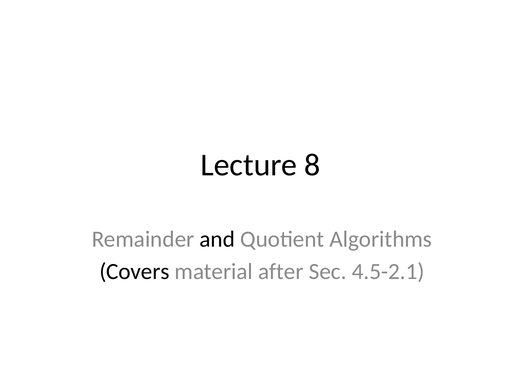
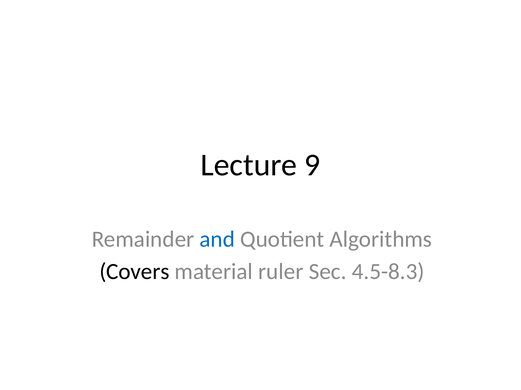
8: 8 -> 9
and colour: black -> blue
after: after -> ruler
4.5-2.1: 4.5-2.1 -> 4.5-8.3
